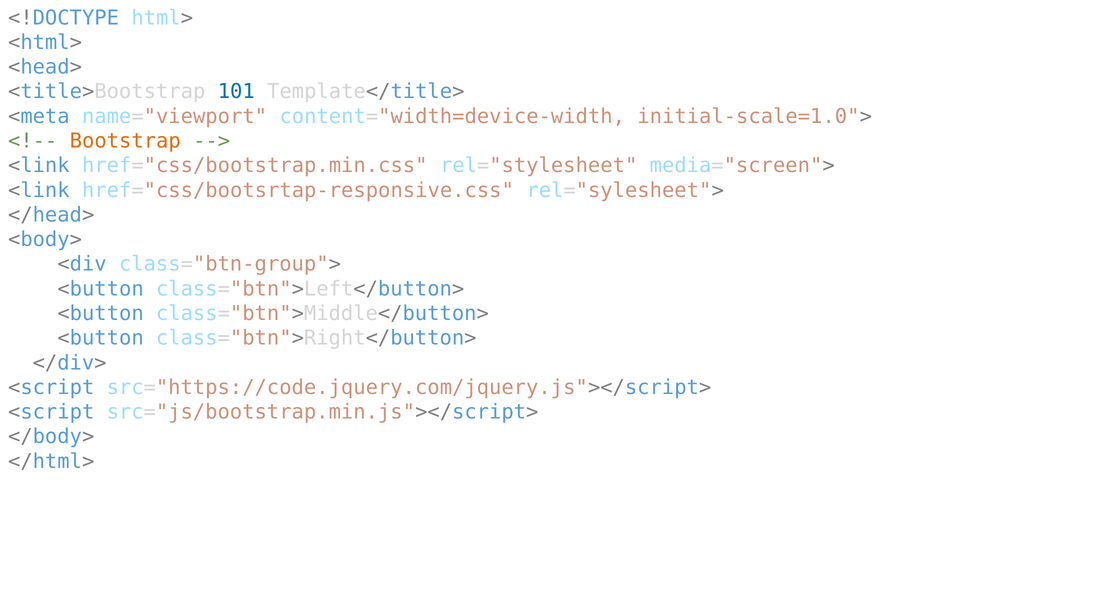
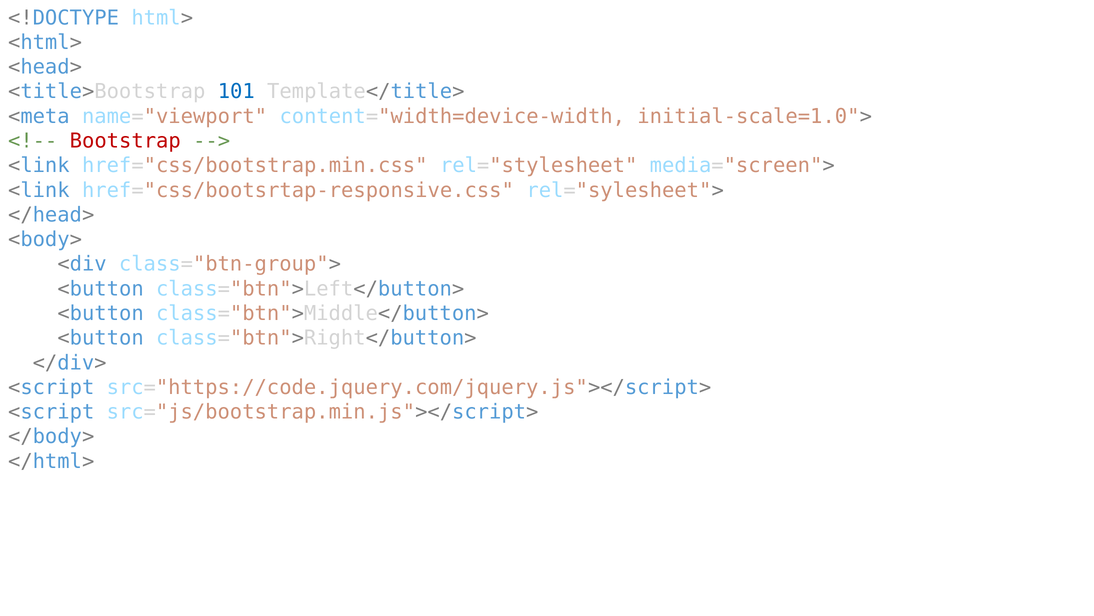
Bootstrap colour: orange -> red
